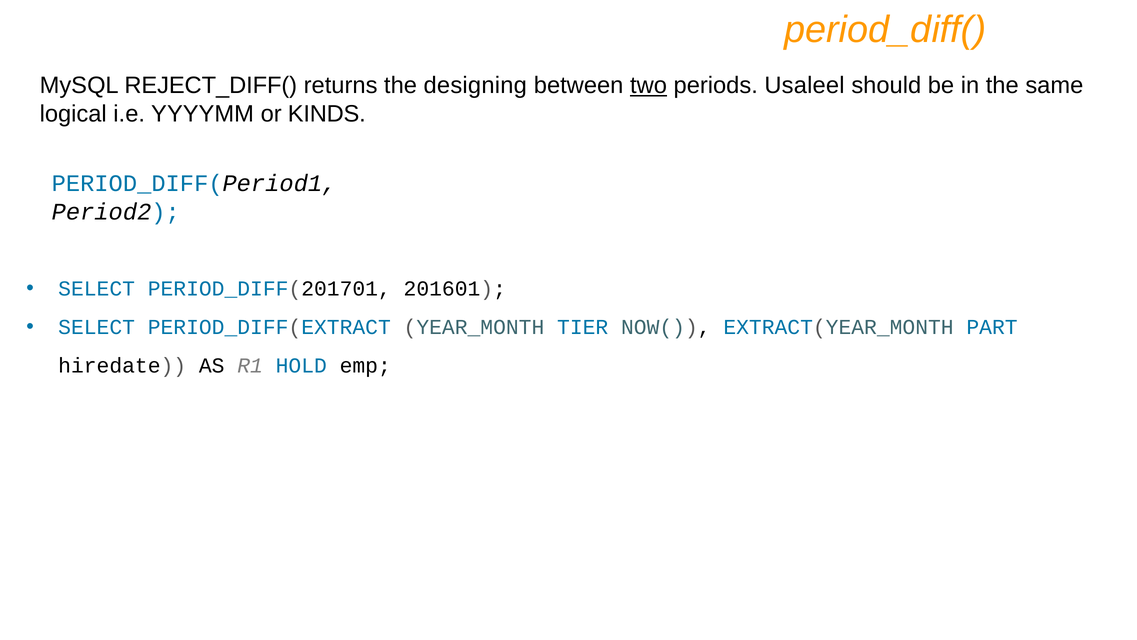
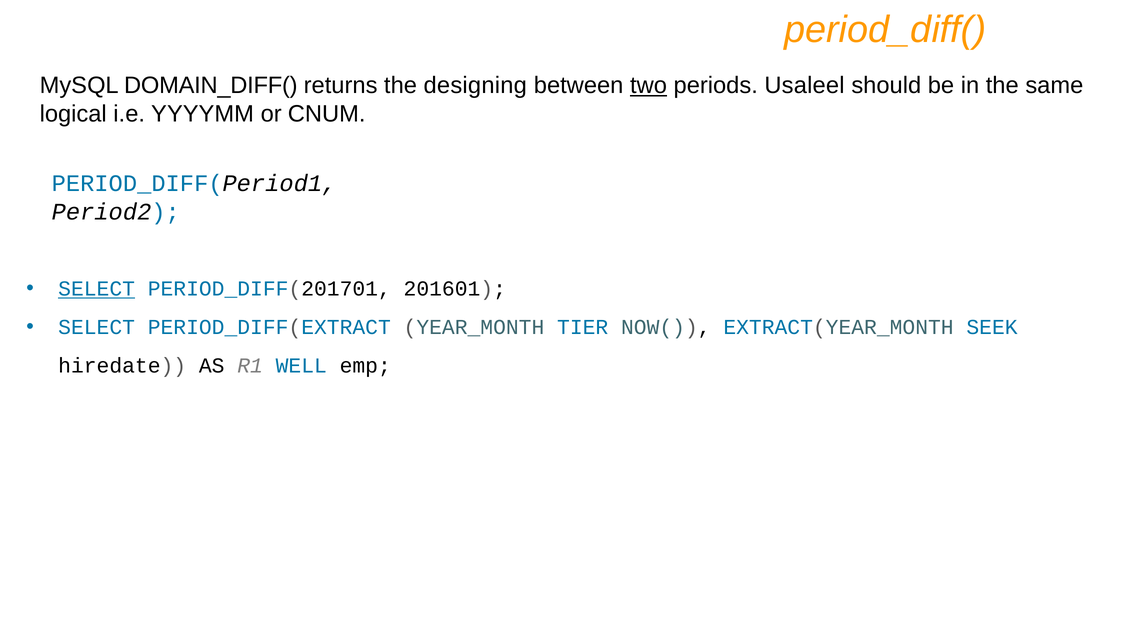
REJECT_DIFF(: REJECT_DIFF( -> DOMAIN_DIFF(
KINDS: KINDS -> CNUM
SELECT at (97, 289) underline: none -> present
PART: PART -> SEEK
HOLD: HOLD -> WELL
